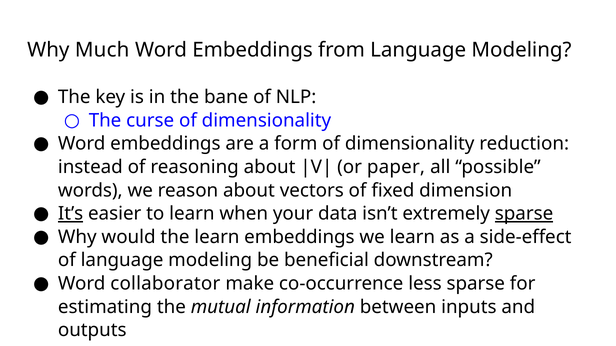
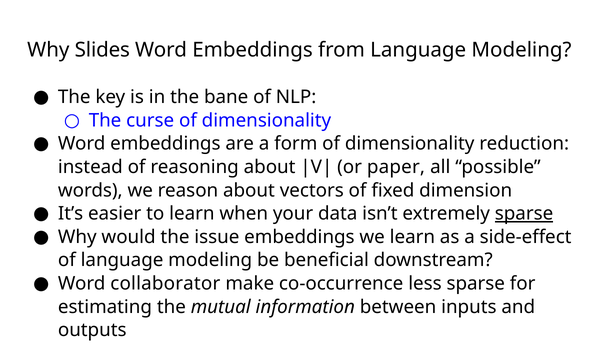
Much: Much -> Slides
It’s underline: present -> none
the learn: learn -> issue
